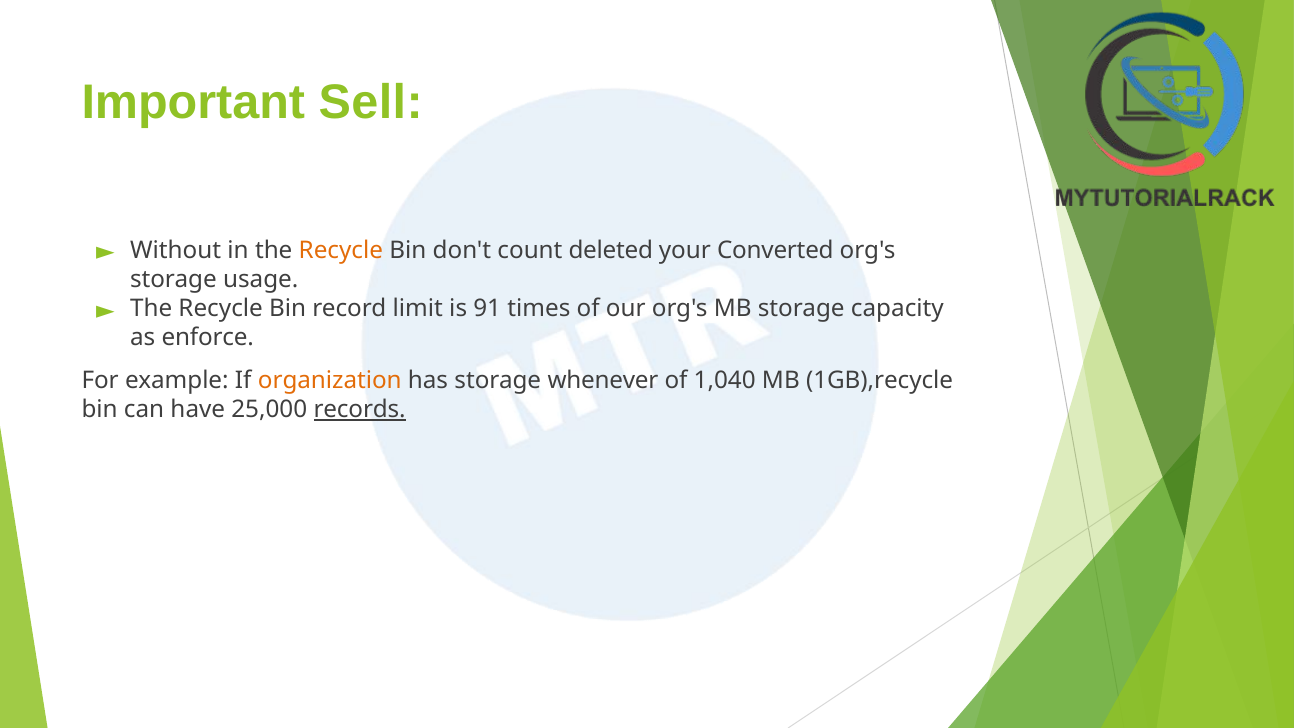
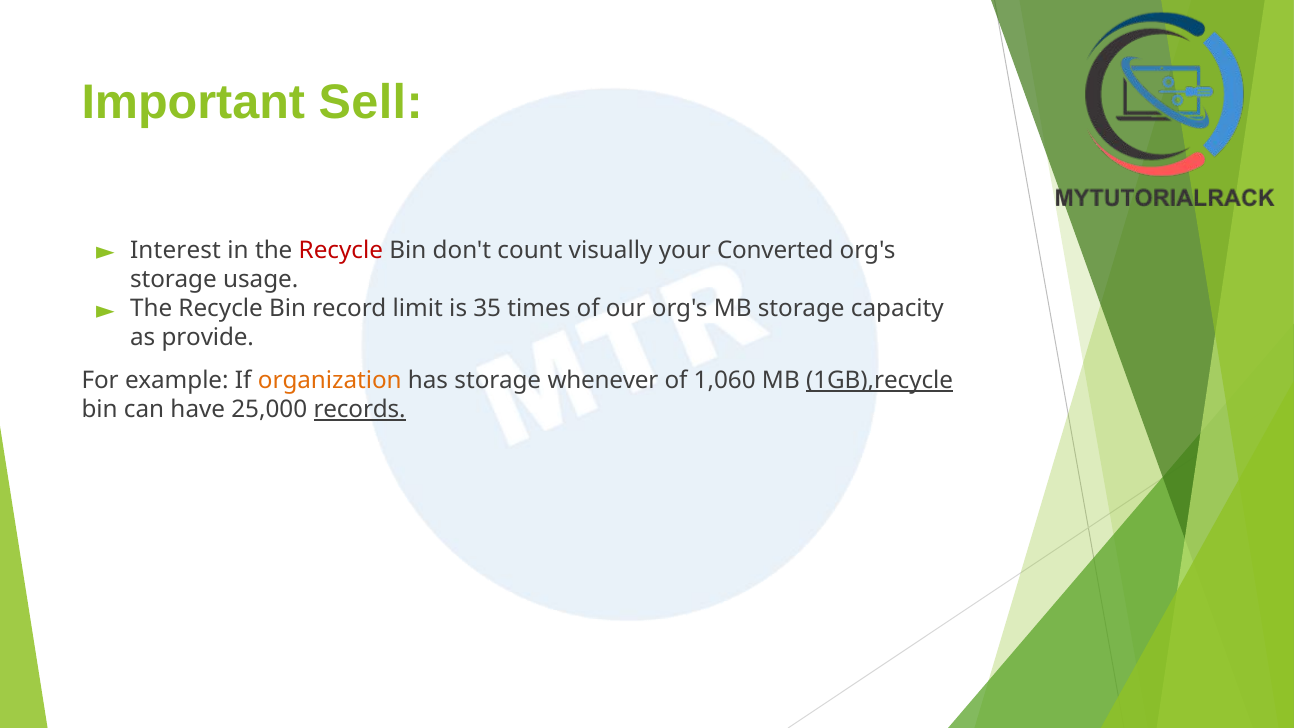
Without: Without -> Interest
Recycle at (341, 250) colour: orange -> red
deleted: deleted -> visually
91: 91 -> 35
enforce: enforce -> provide
1,040: 1,040 -> 1,060
1GB),recycle underline: none -> present
